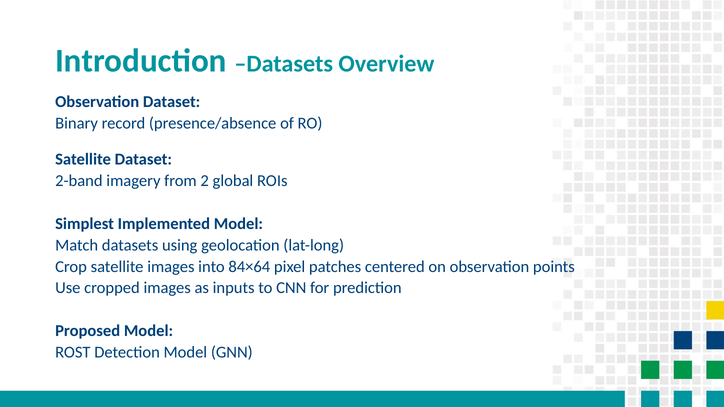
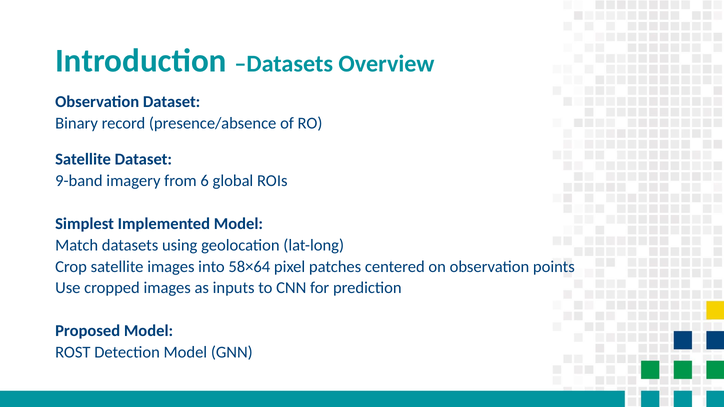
2-band: 2-band -> 9-band
2: 2 -> 6
84×64: 84×64 -> 58×64
